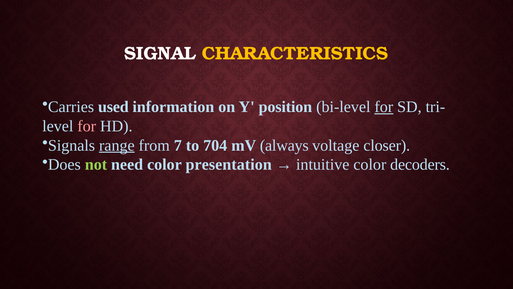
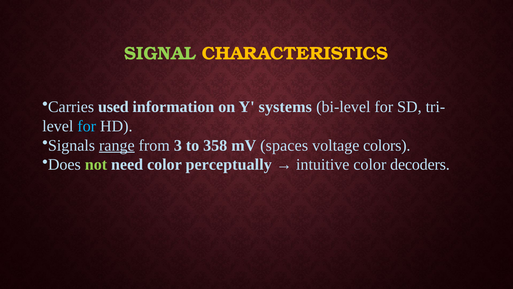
SIGNAL colour: white -> light green
position: position -> systems
for at (384, 107) underline: present -> none
for at (87, 126) colour: pink -> light blue
7: 7 -> 3
704: 704 -> 358
always: always -> spaces
closer: closer -> colors
presentation: presentation -> perceptually
